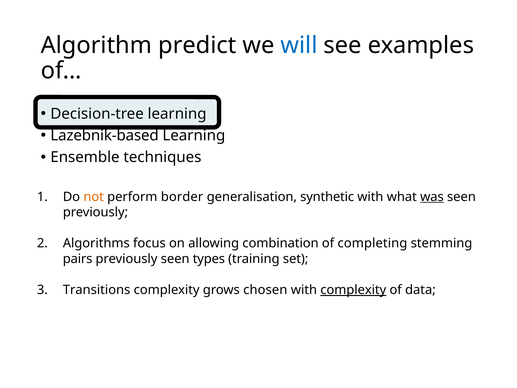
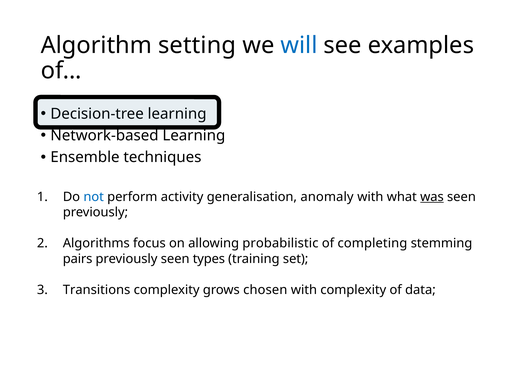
predict: predict -> setting
Lazebnik-based: Lazebnik-based -> Network-based
not colour: orange -> blue
border: border -> activity
synthetic: synthetic -> anomaly
combination: combination -> probabilistic
complexity at (353, 290) underline: present -> none
